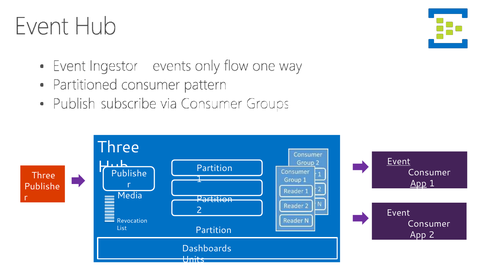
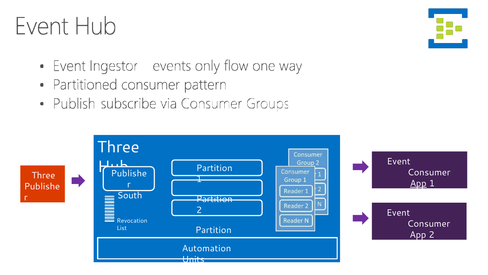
Event at (399, 161) underline: present -> none
Media: Media -> South
Dashboards: Dashboards -> Automation
